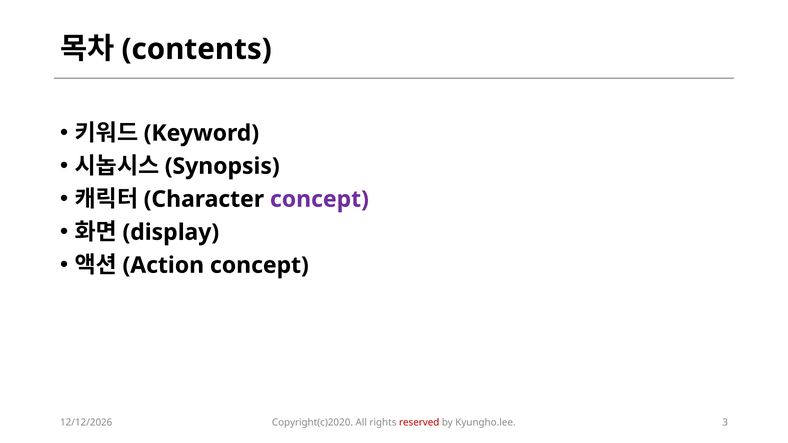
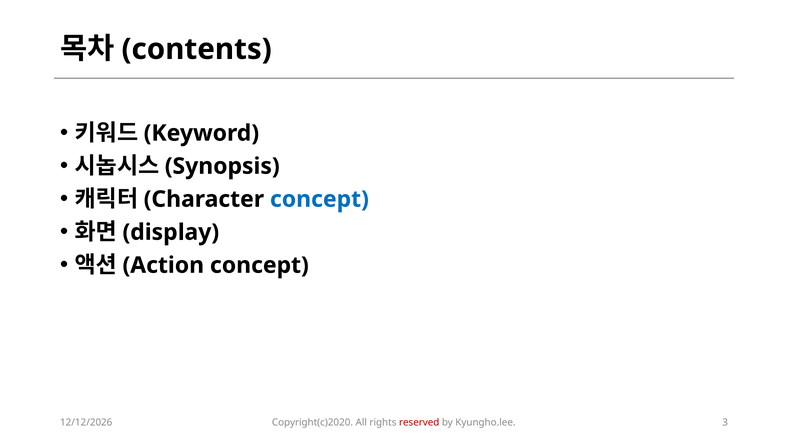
concept at (319, 199) colour: purple -> blue
